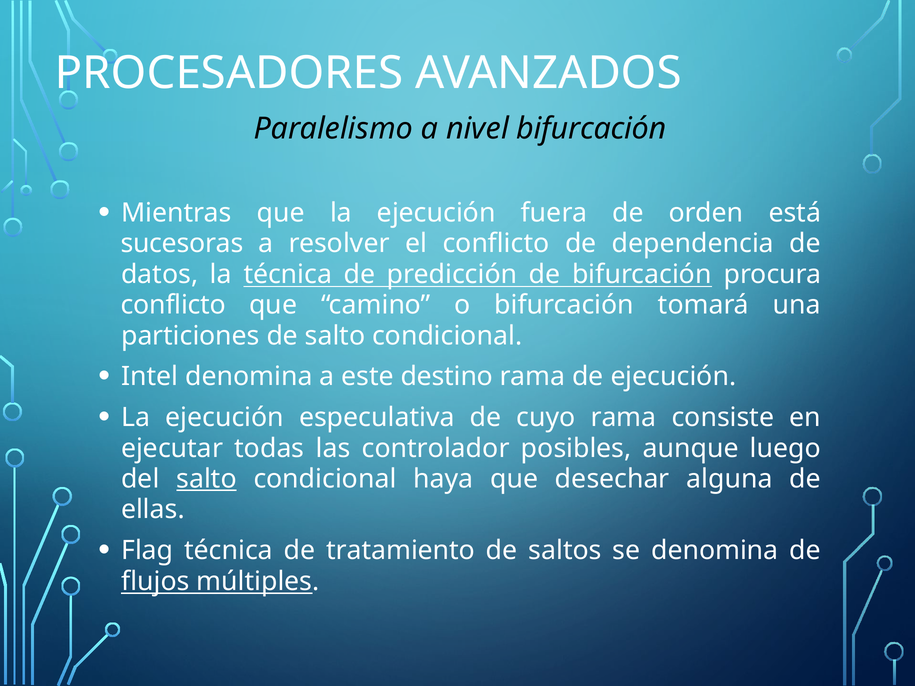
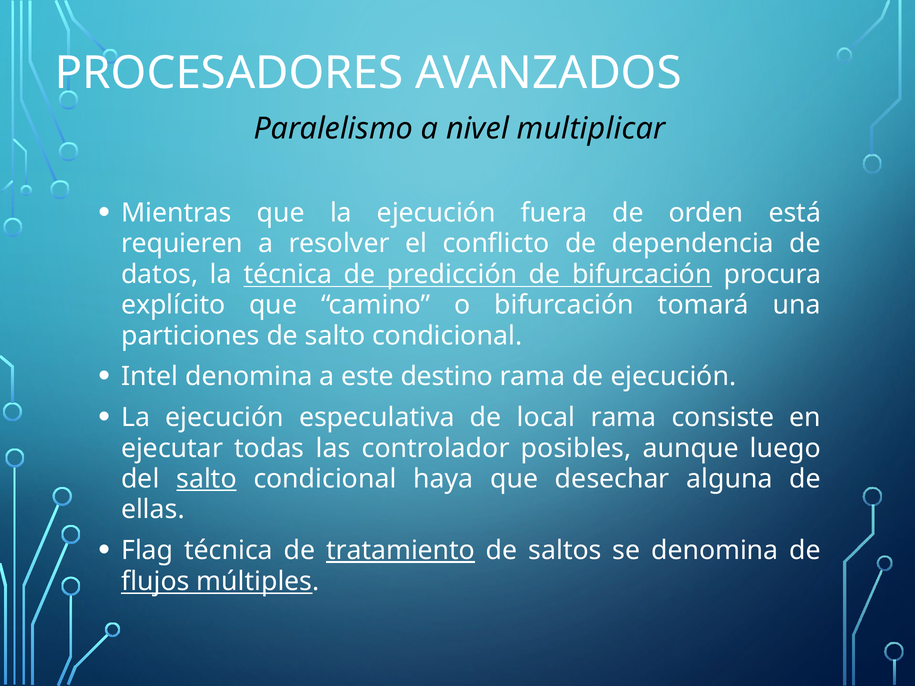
nivel bifurcación: bifurcación -> multiplicar
sucesoras: sucesoras -> requieren
conflicto at (173, 305): conflicto -> explícito
cuyo: cuyo -> local
tratamiento underline: none -> present
